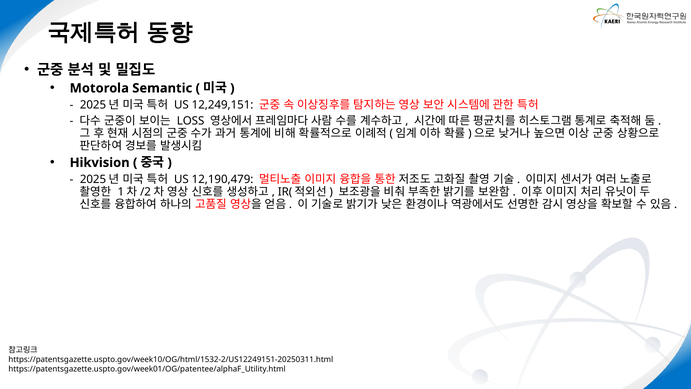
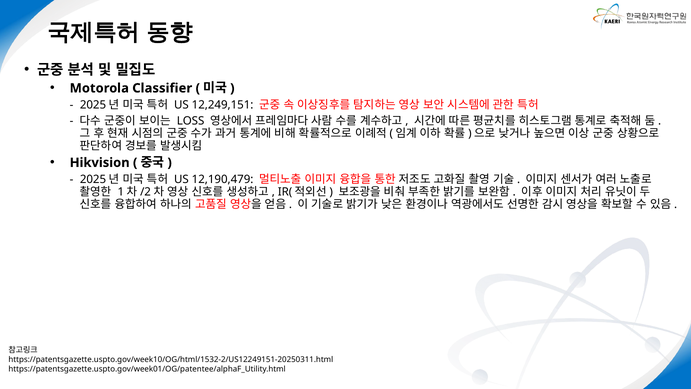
Semantic: Semantic -> Classifier
